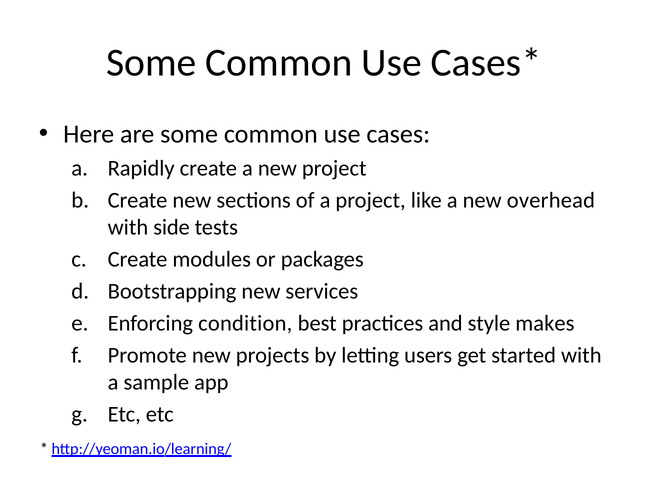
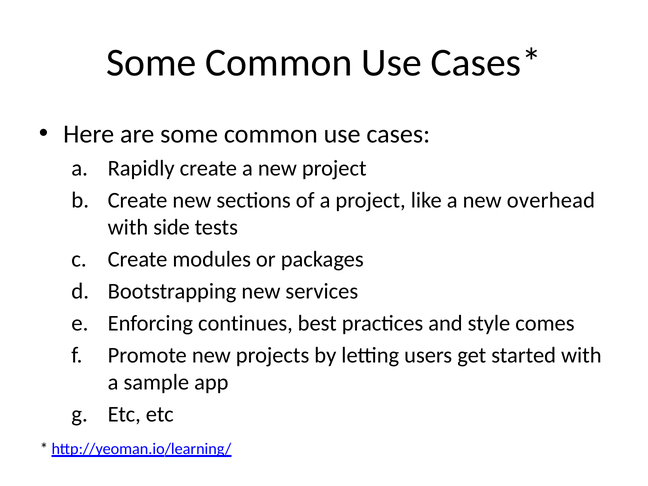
condition: condition -> continues
makes: makes -> comes
